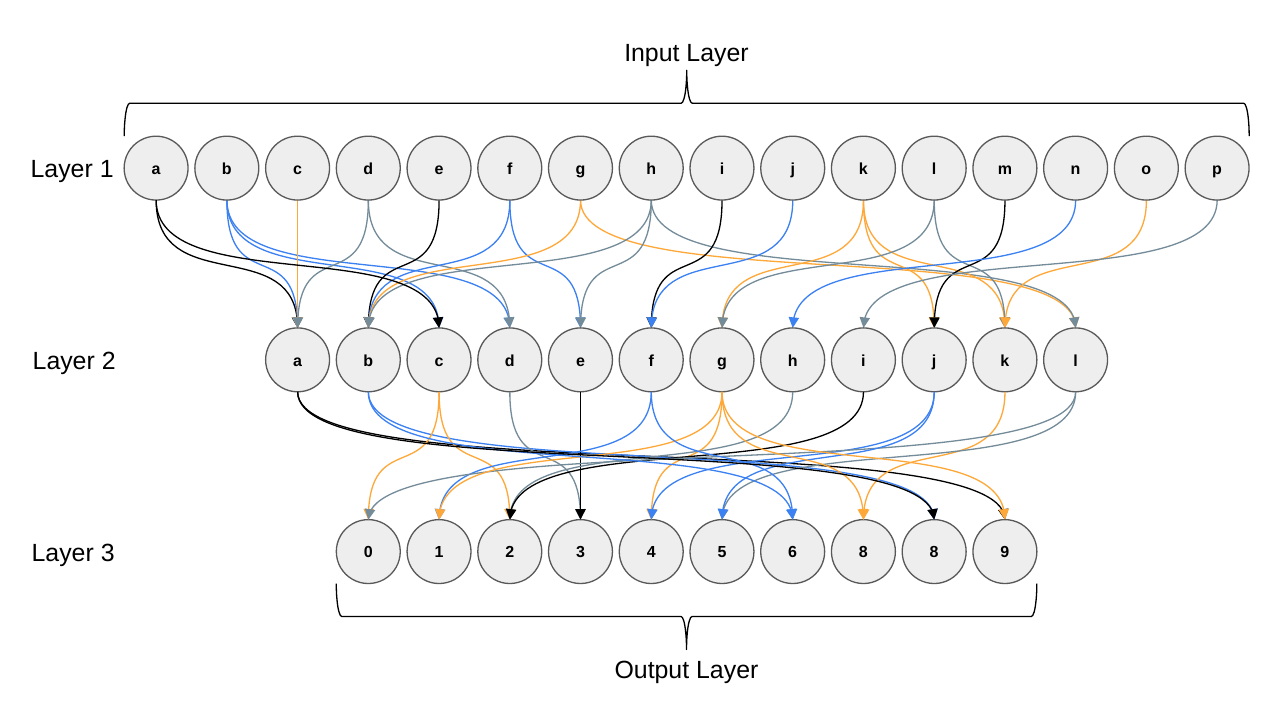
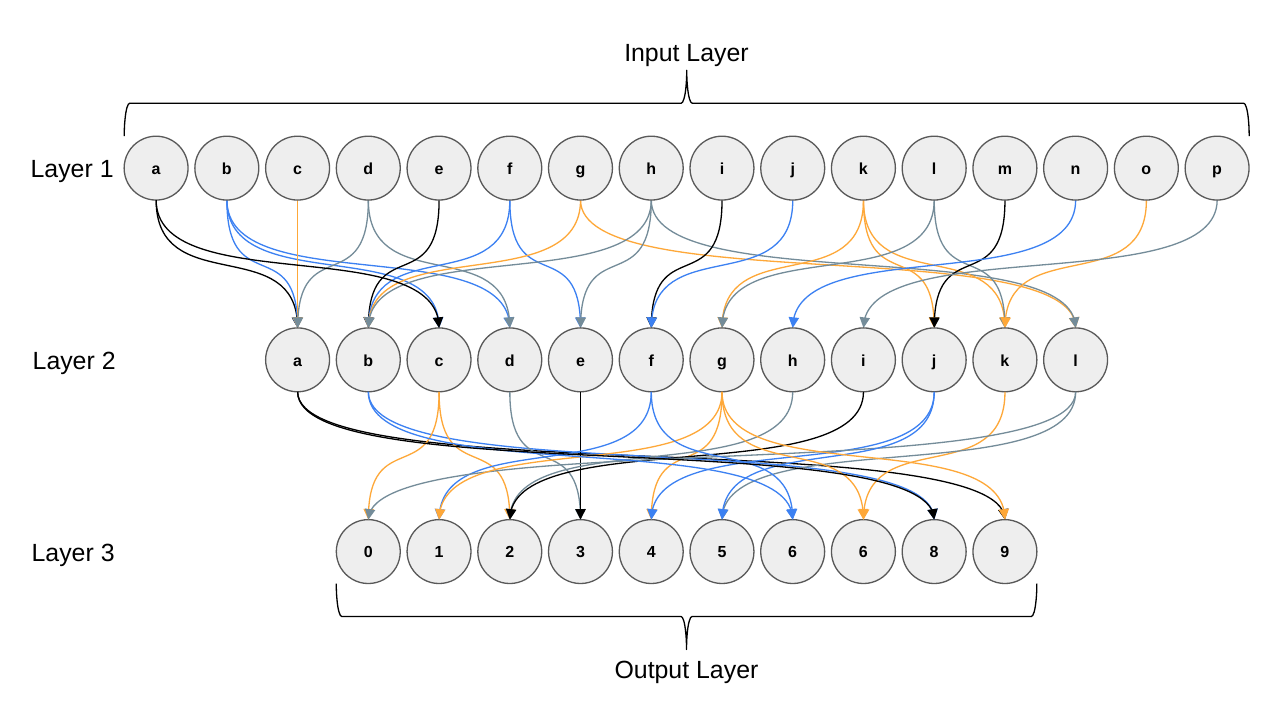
6 8: 8 -> 6
